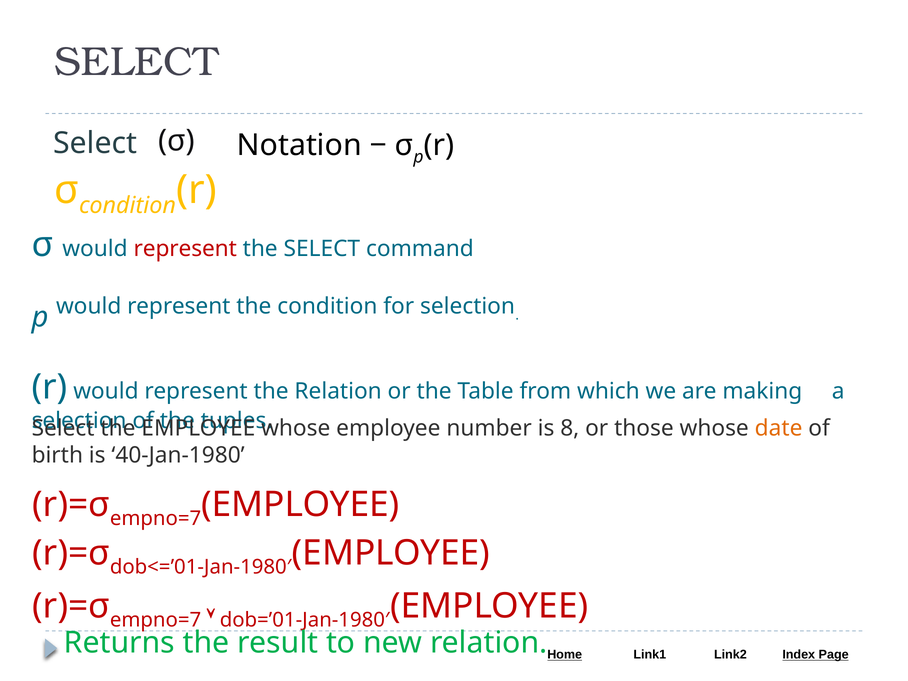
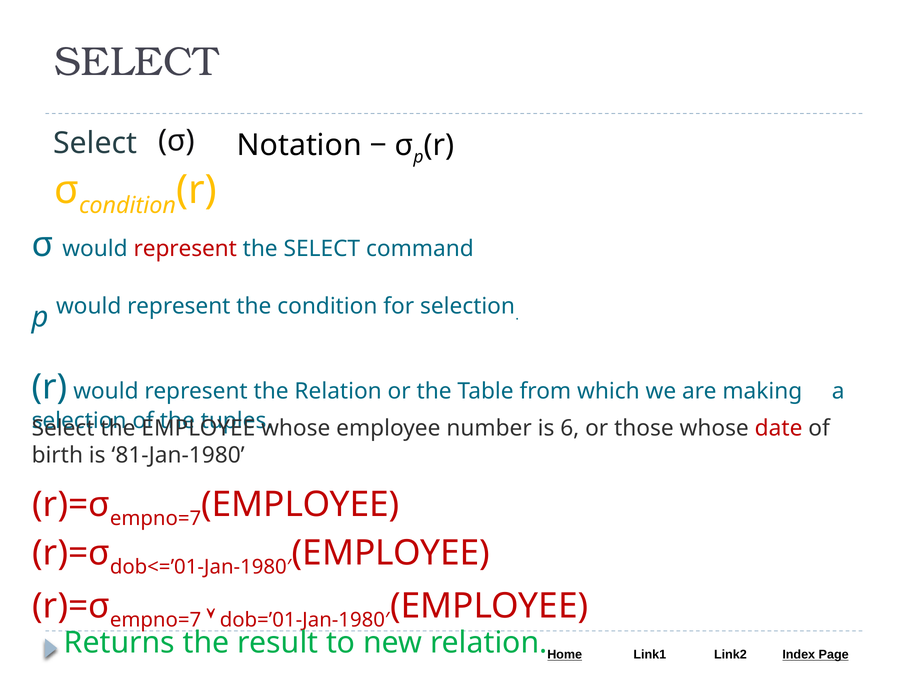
8: 8 -> 6
date colour: orange -> red
40-Jan-1980: 40-Jan-1980 -> 81-Jan-1980
